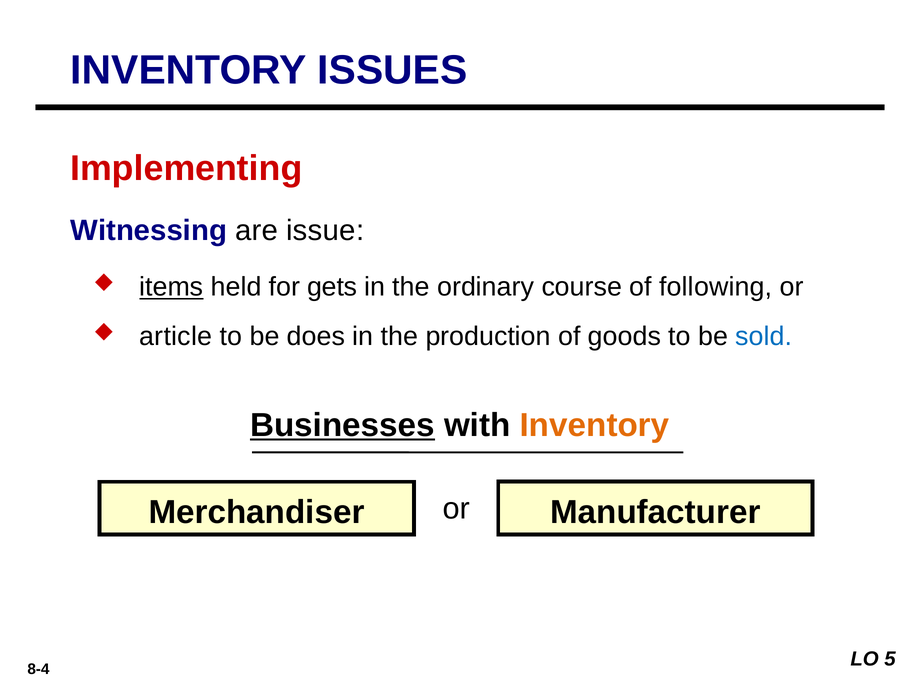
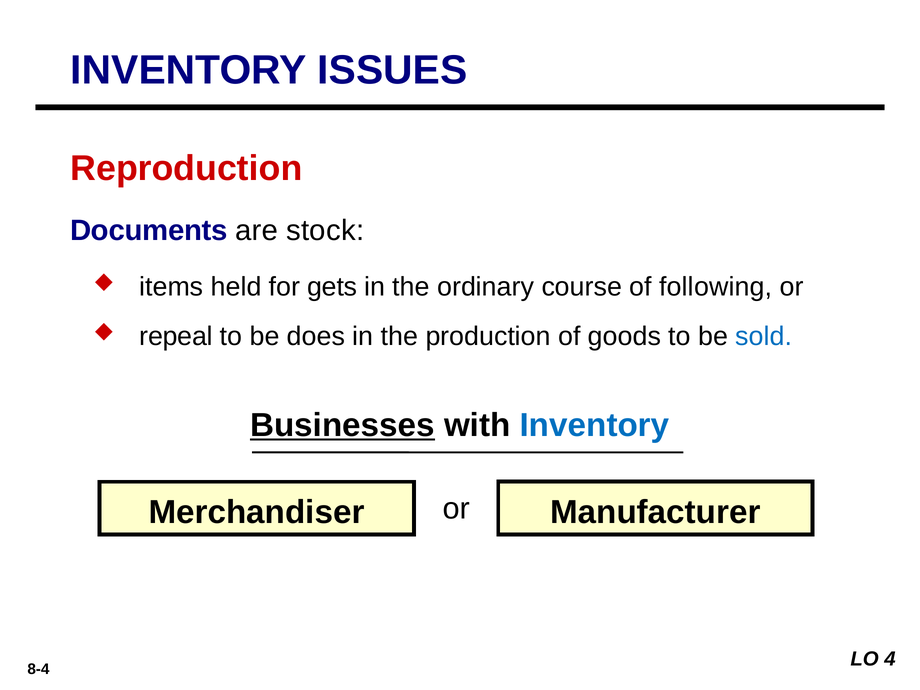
Implementing: Implementing -> Reproduction
Witnessing: Witnessing -> Documents
issue: issue -> stock
items underline: present -> none
article: article -> repeal
Inventory at (595, 425) colour: orange -> blue
5: 5 -> 4
